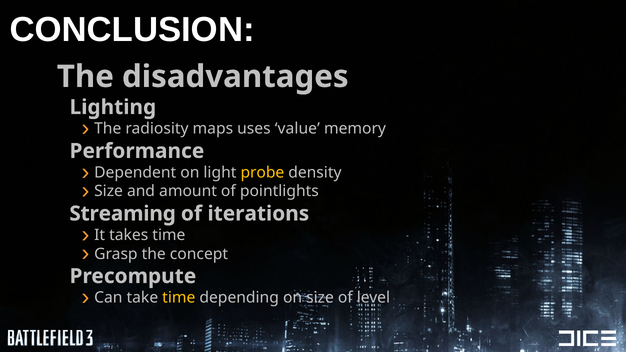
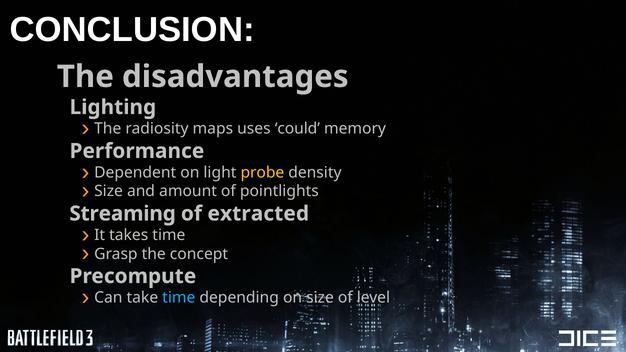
value: value -> could
iterations: iterations -> extracted
time at (179, 298) colour: yellow -> light blue
